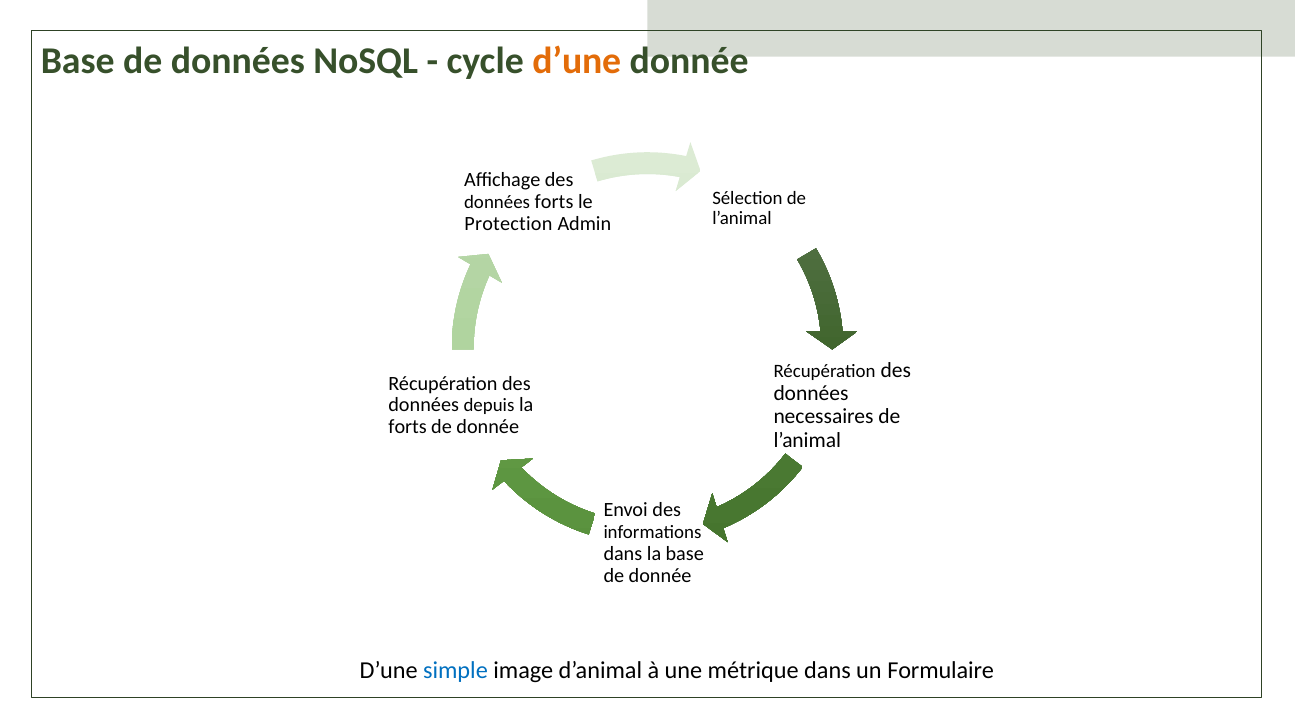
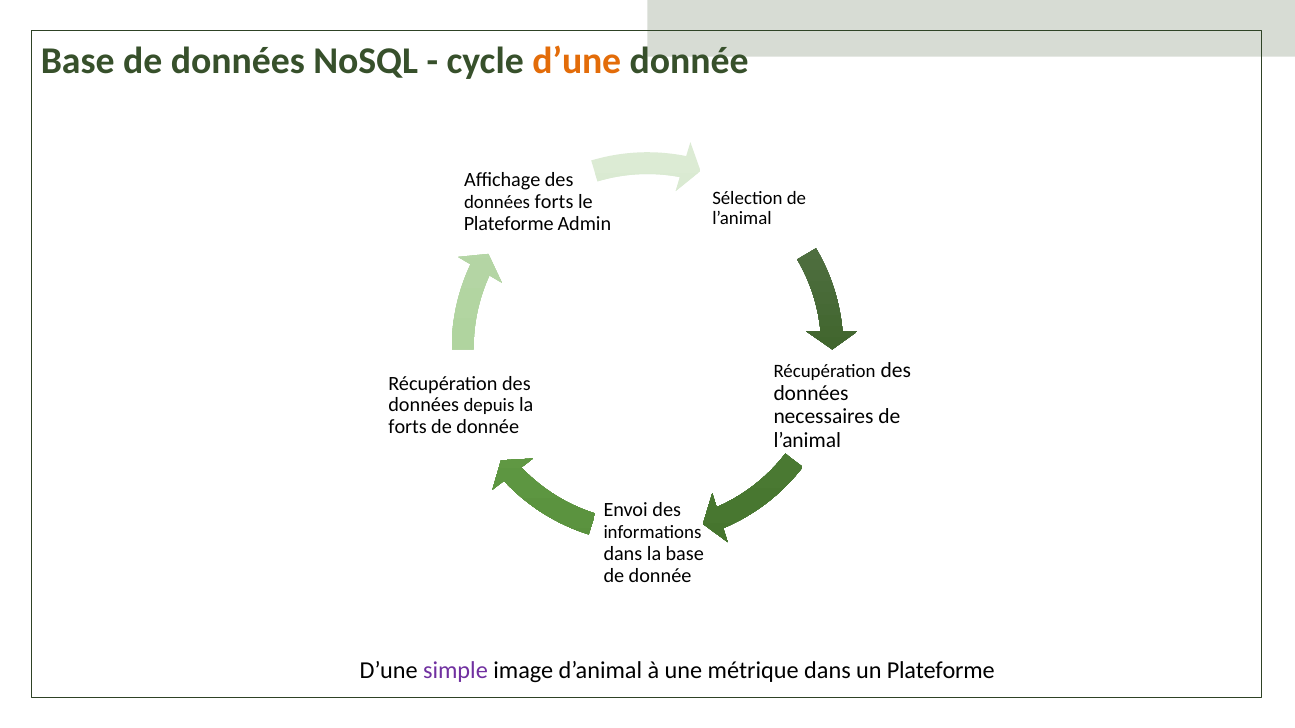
Protection at (508, 224): Protection -> Plateforme
simple colour: blue -> purple
un Formulaire: Formulaire -> Plateforme
